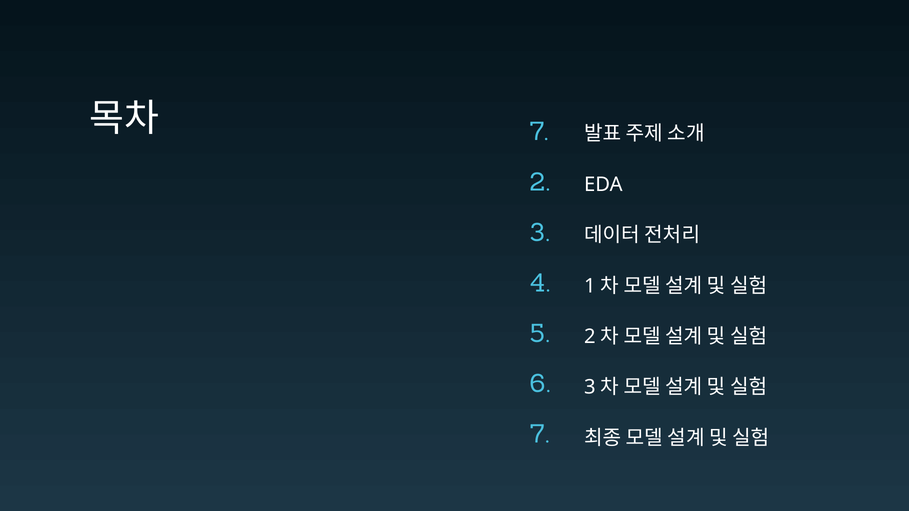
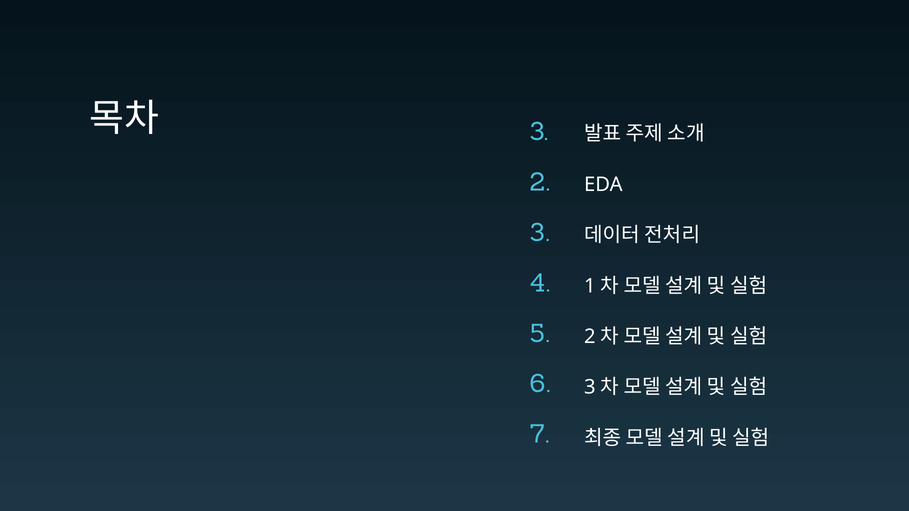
7 at (539, 132): 7 -> 3
